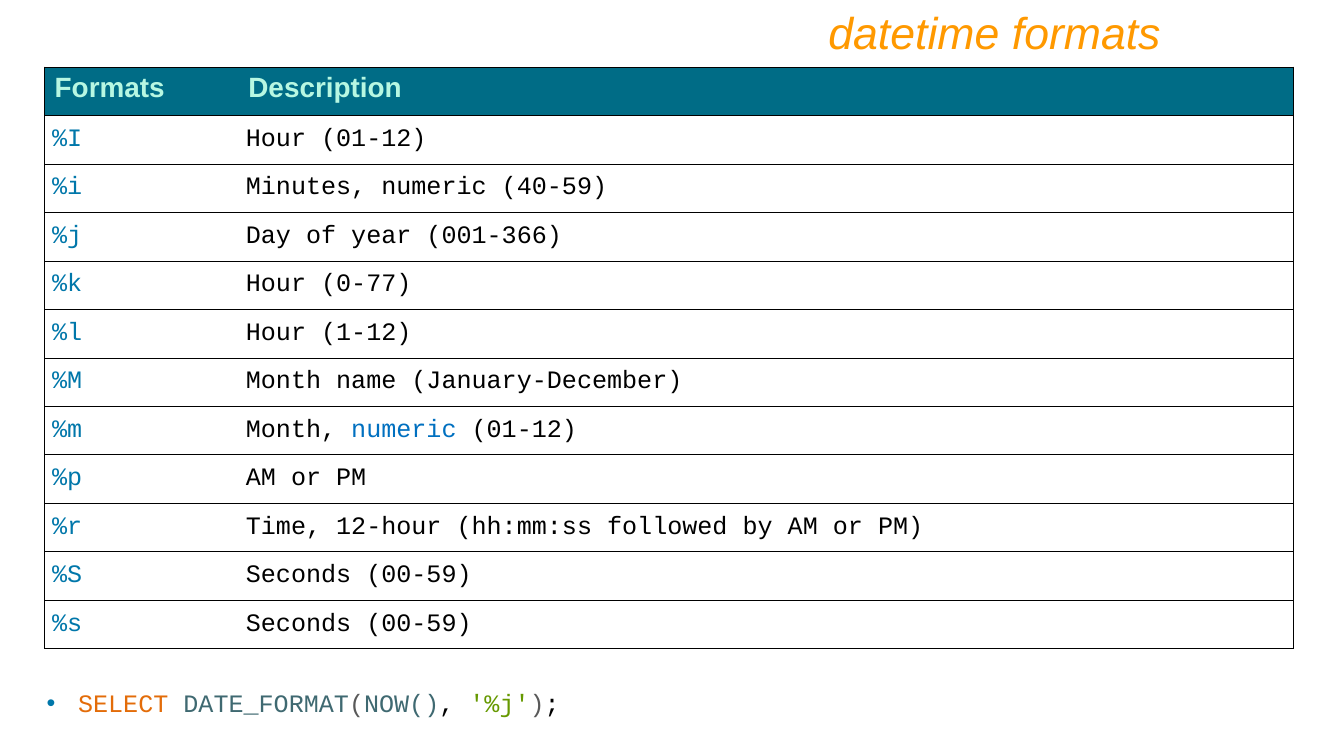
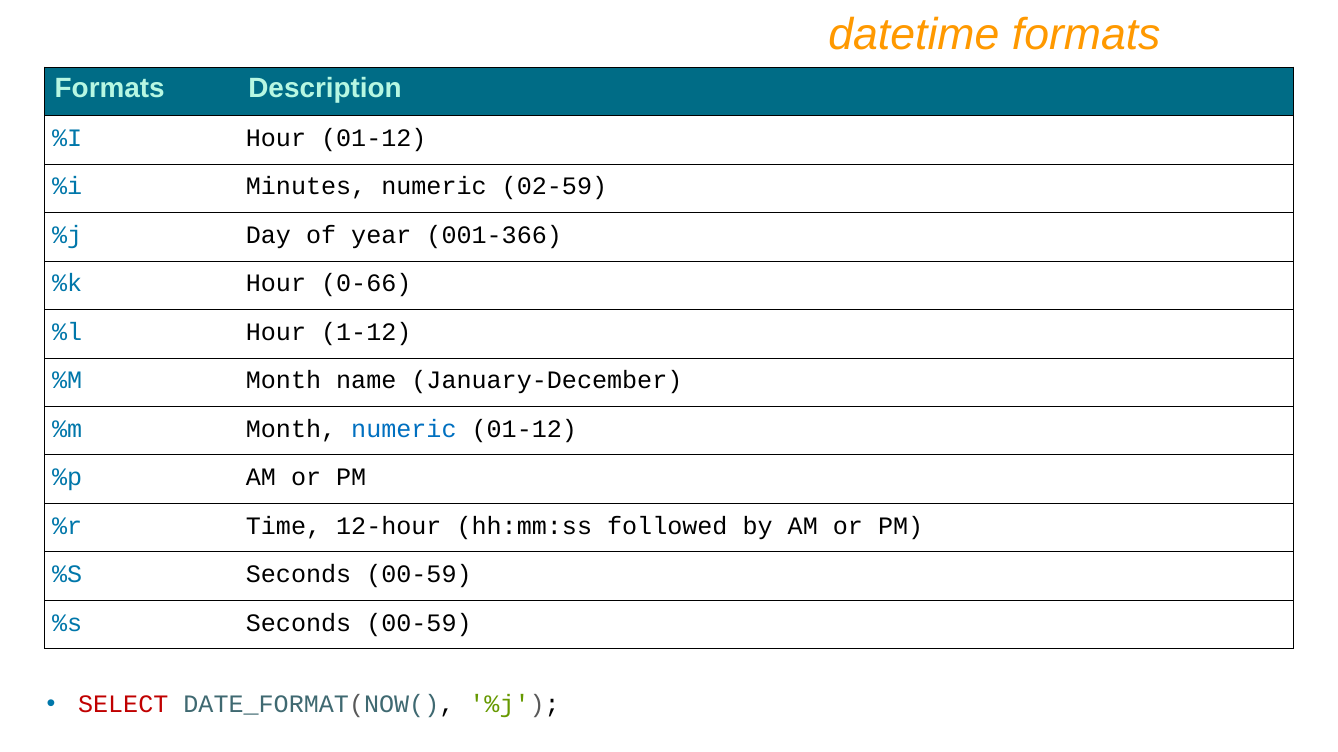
40-59: 40-59 -> 02-59
0-77: 0-77 -> 0-66
SELECT colour: orange -> red
